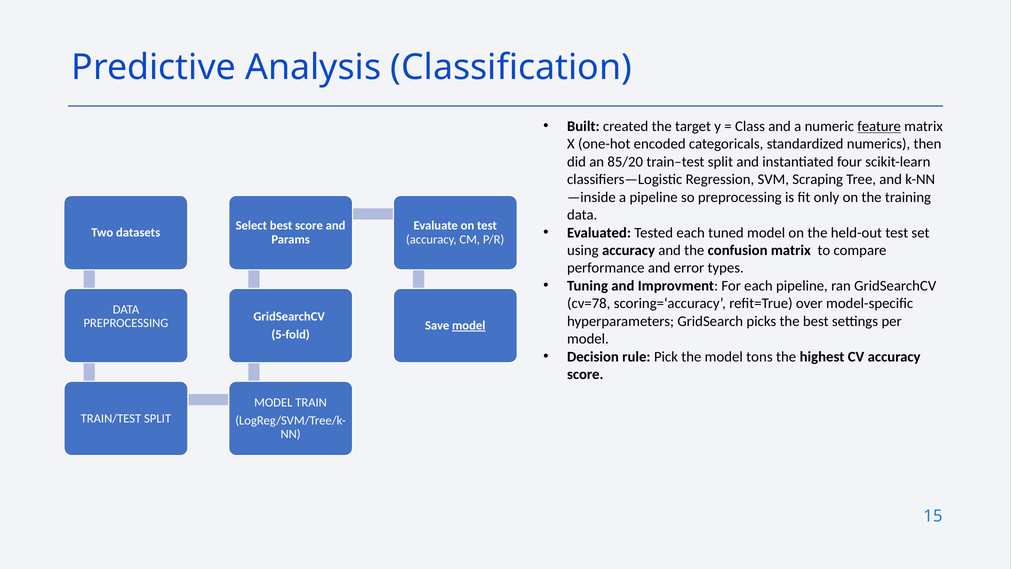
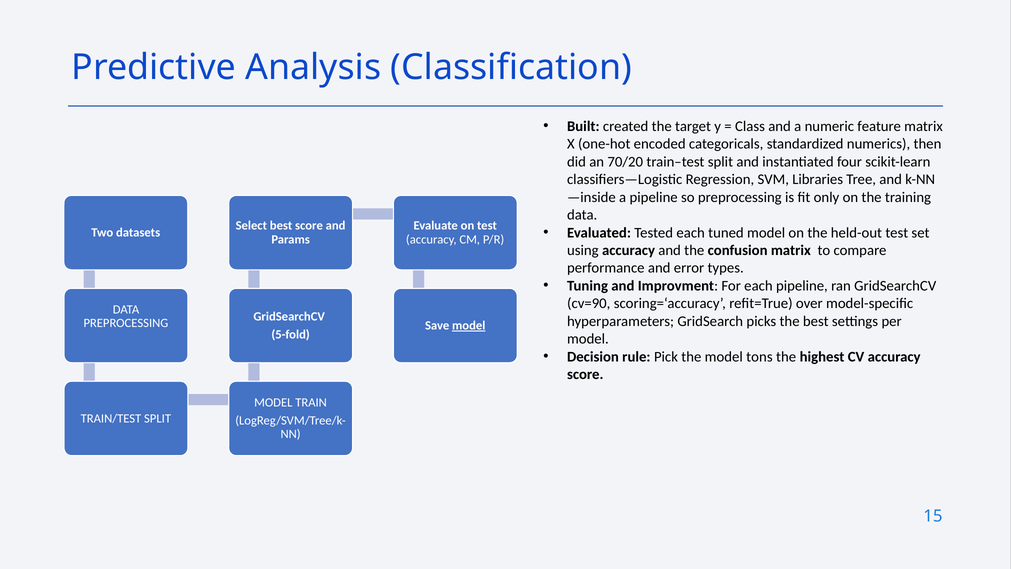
feature underline: present -> none
85/20: 85/20 -> 70/20
Scraping: Scraping -> Libraries
cv=78: cv=78 -> cv=90
